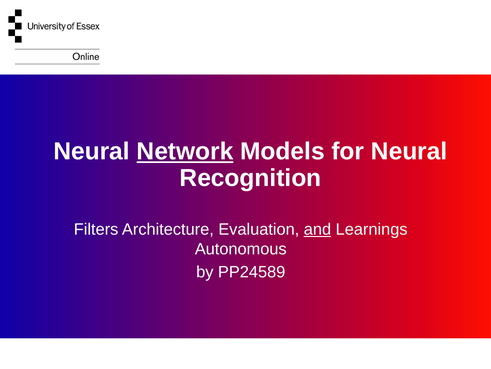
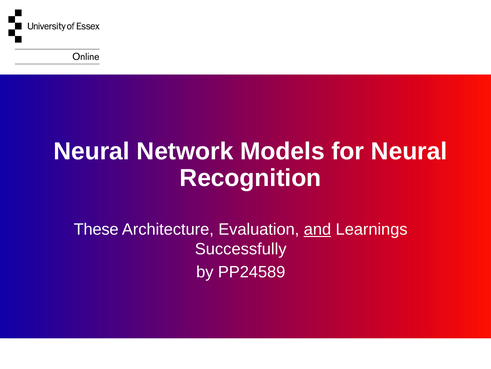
Network underline: present -> none
Filters: Filters -> These
Autonomous: Autonomous -> Successfully
